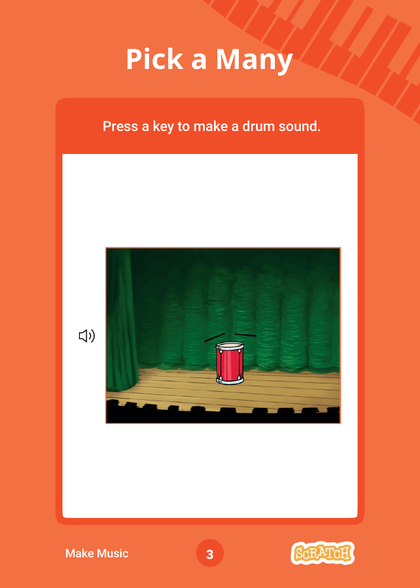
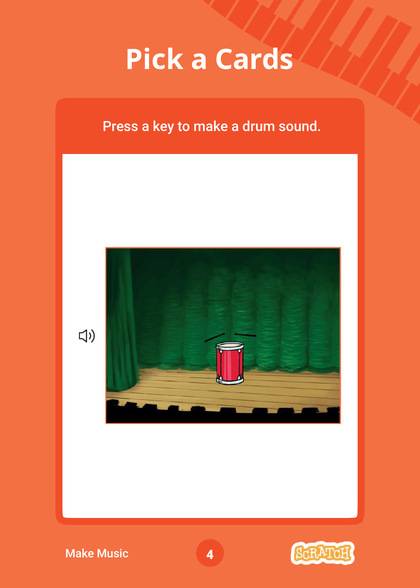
Many: Many -> Cards
3: 3 -> 4
